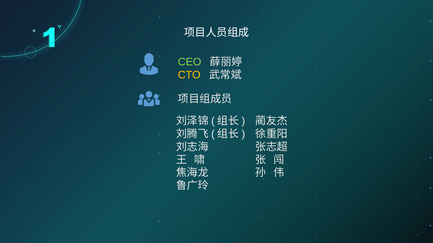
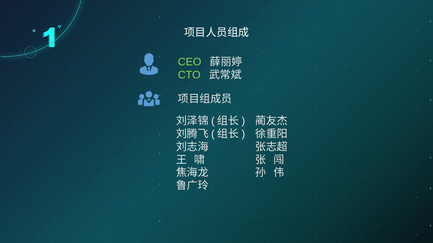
CTO colour: yellow -> light green
